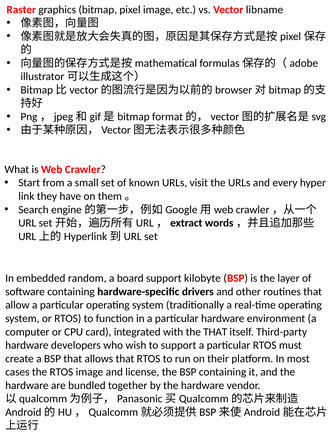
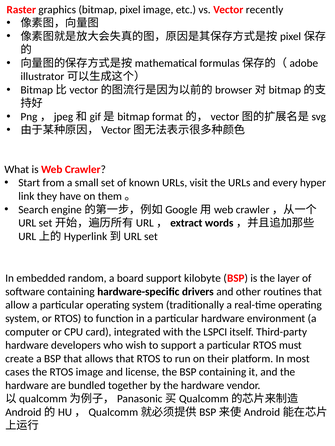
libname: libname -> recently
the THAT: THAT -> LSPCI
